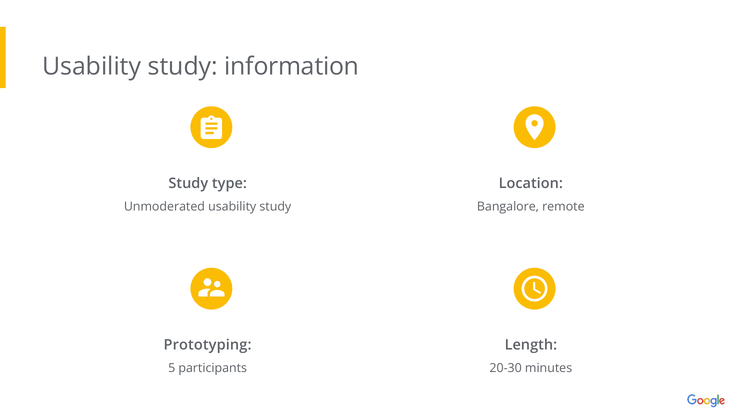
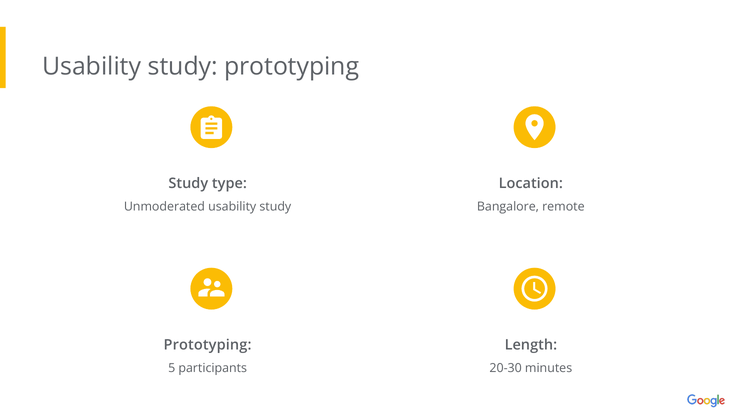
study information: information -> prototyping
